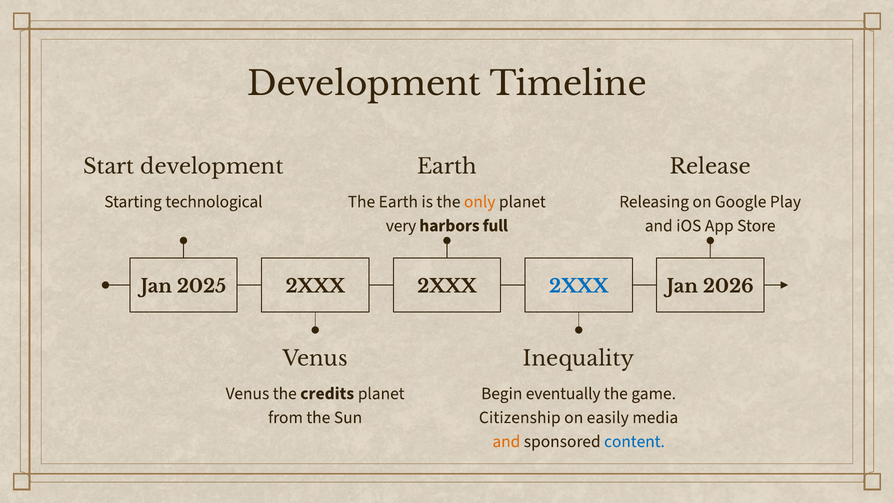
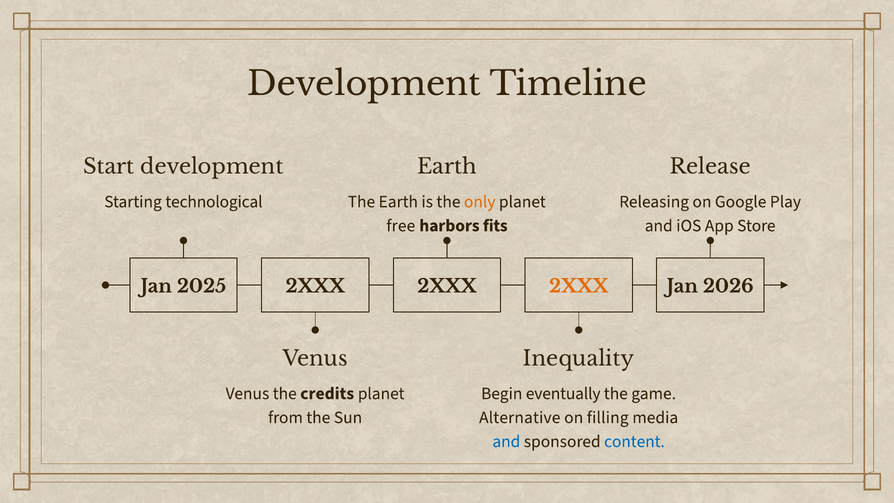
very: very -> free
full: full -> fits
2XXX at (579, 286) colour: blue -> orange
Citizenship: Citizenship -> Alternative
easily: easily -> filling
and at (506, 441) colour: orange -> blue
